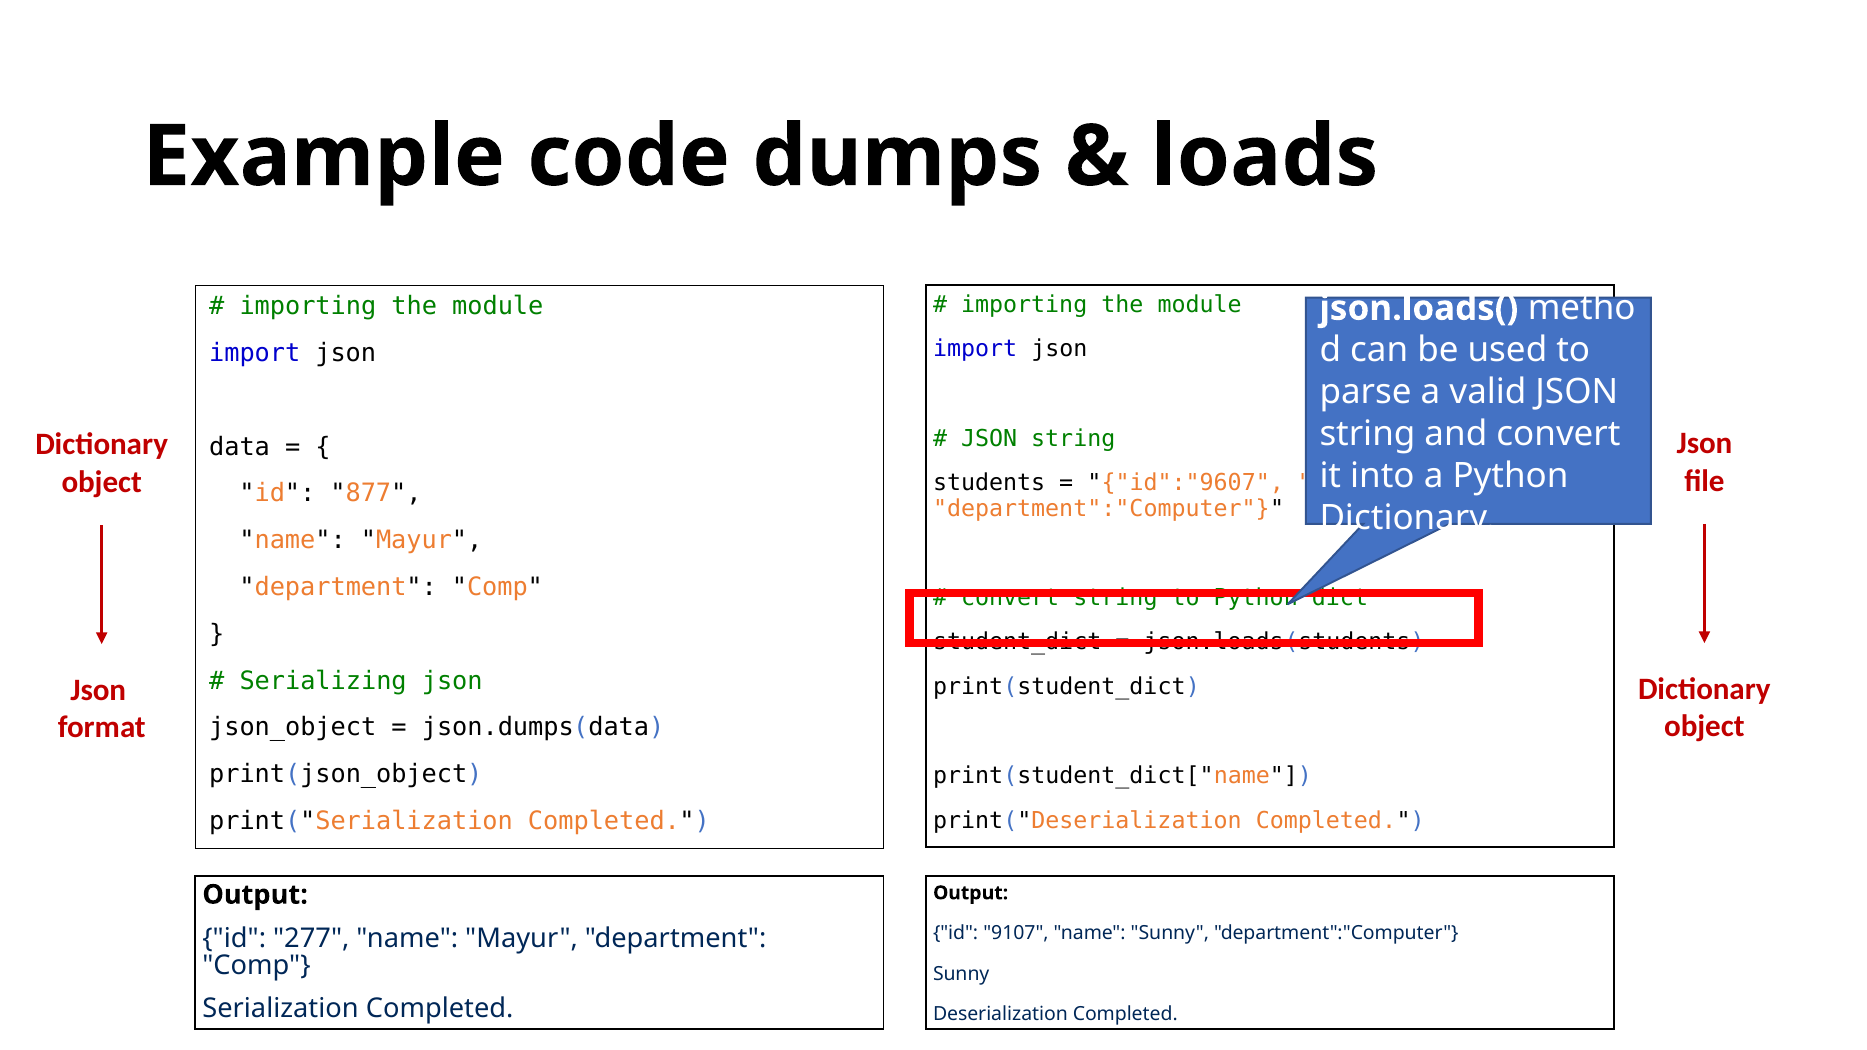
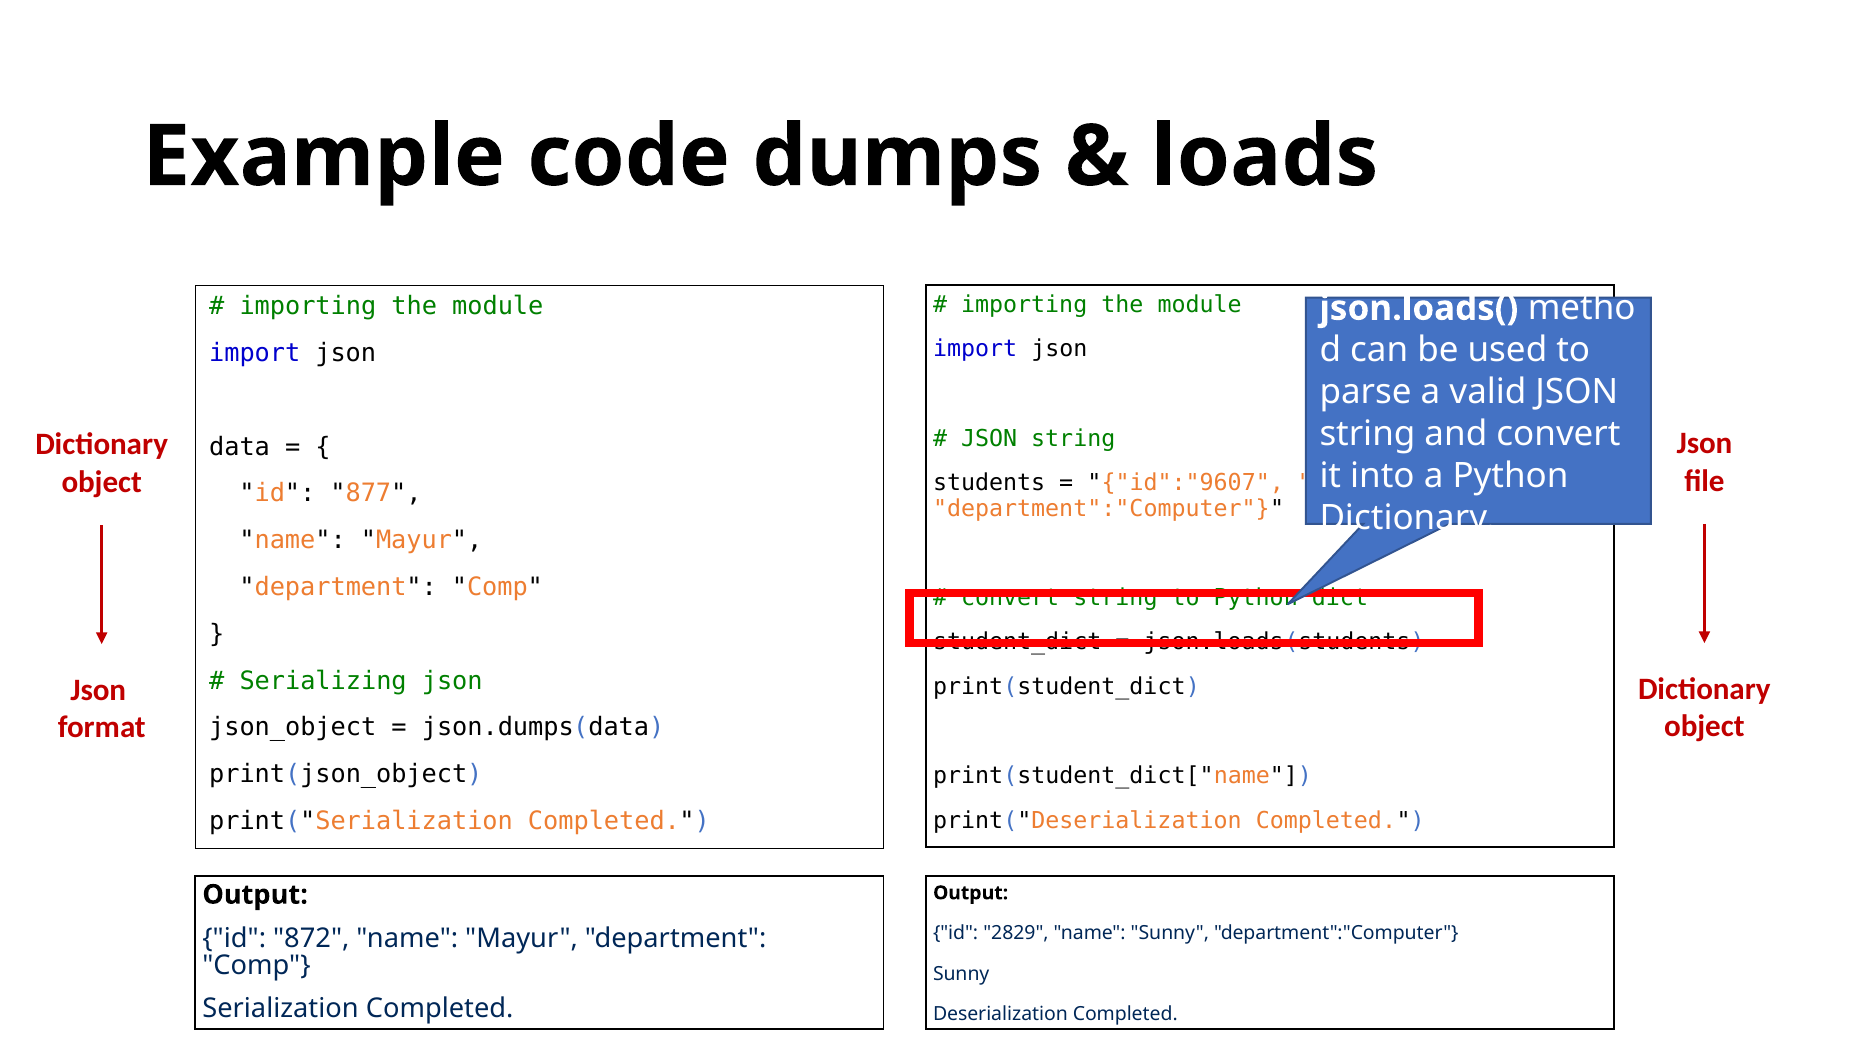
9107: 9107 -> 2829
277: 277 -> 872
